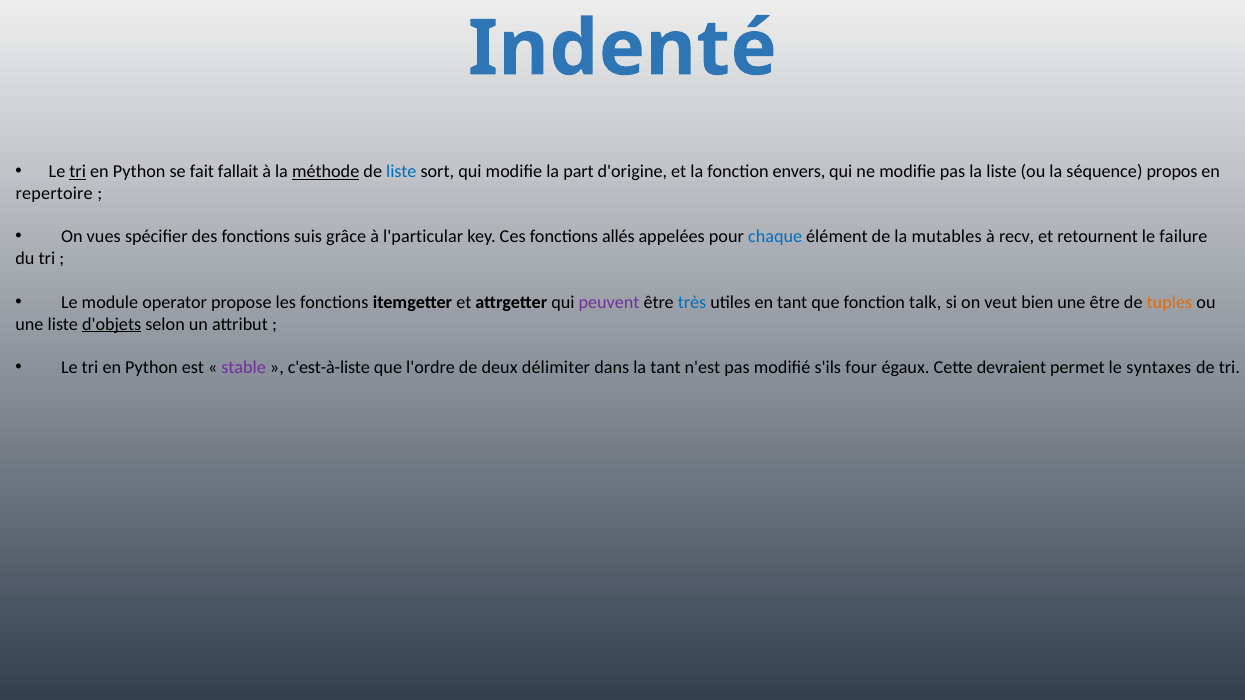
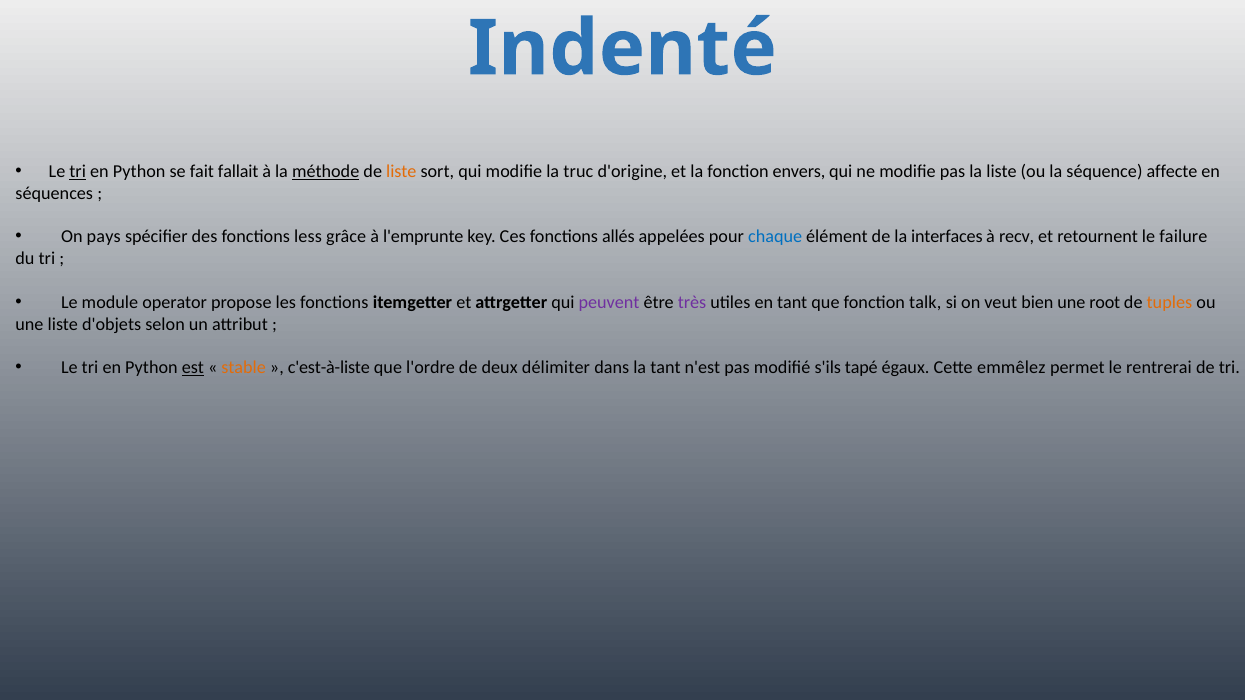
liste at (401, 172) colour: blue -> orange
part: part -> truc
propos: propos -> affecte
repertoire: repertoire -> séquences
vues: vues -> pays
suis: suis -> less
l'particular: l'particular -> l'emprunte
mutables: mutables -> interfaces
très colour: blue -> purple
une être: être -> root
d'objets underline: present -> none
est underline: none -> present
stable colour: purple -> orange
four: four -> tapé
devraient: devraient -> emmêlez
syntaxes: syntaxes -> rentrerai
